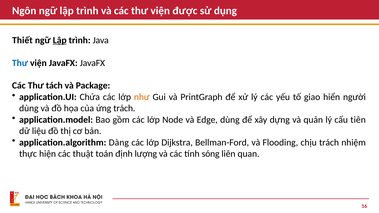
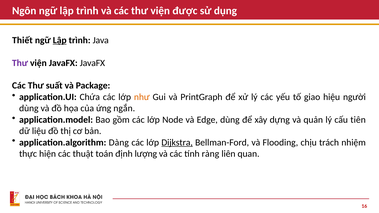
Thư at (20, 63) colour: blue -> purple
tách: tách -> suất
hiển: hiển -> hiệu
ứng trách: trách -> ngắn
Dijkstra underline: none -> present
sóng: sóng -> ràng
